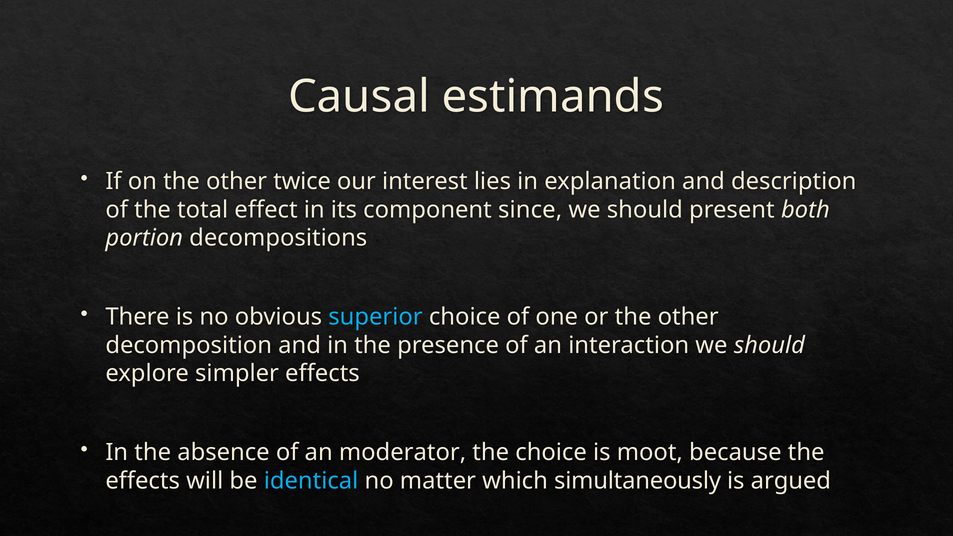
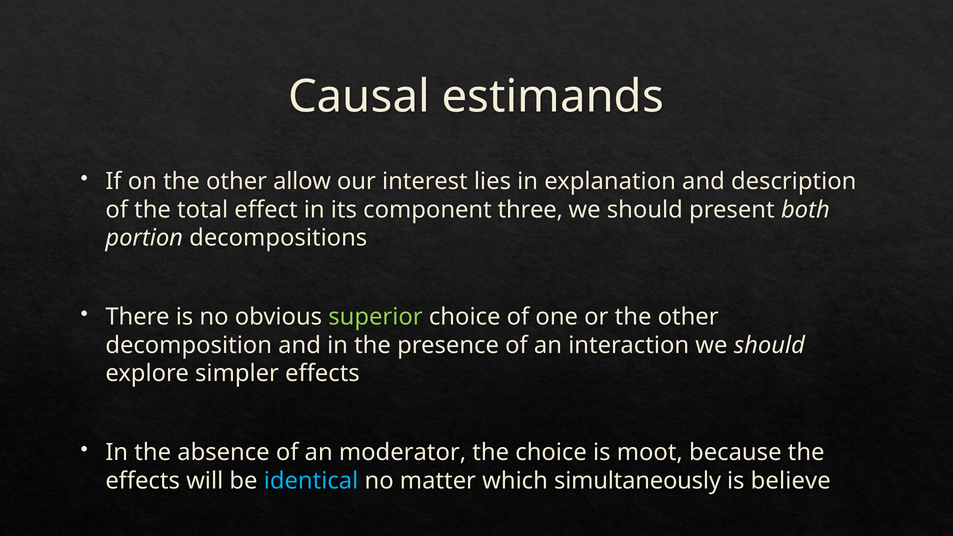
twice: twice -> allow
since: since -> three
superior colour: light blue -> light green
argued: argued -> believe
